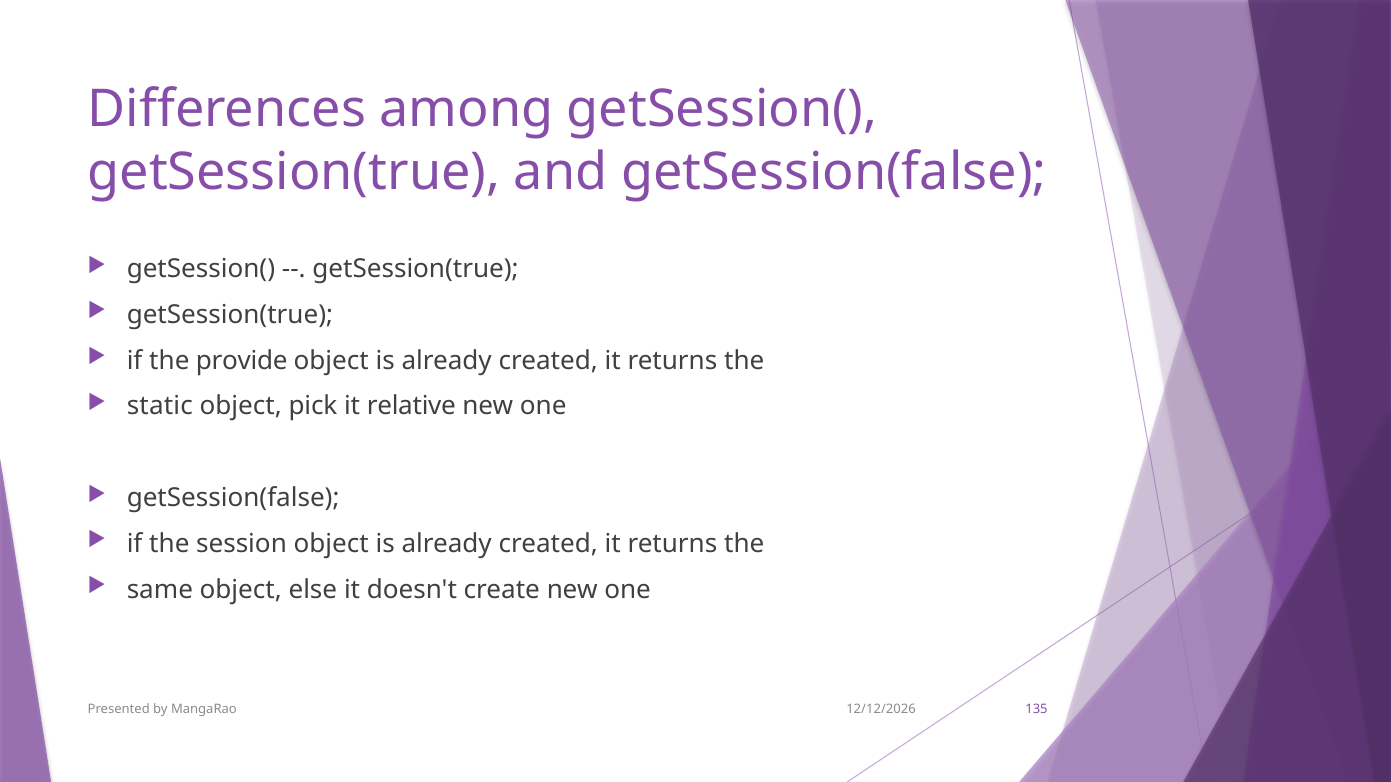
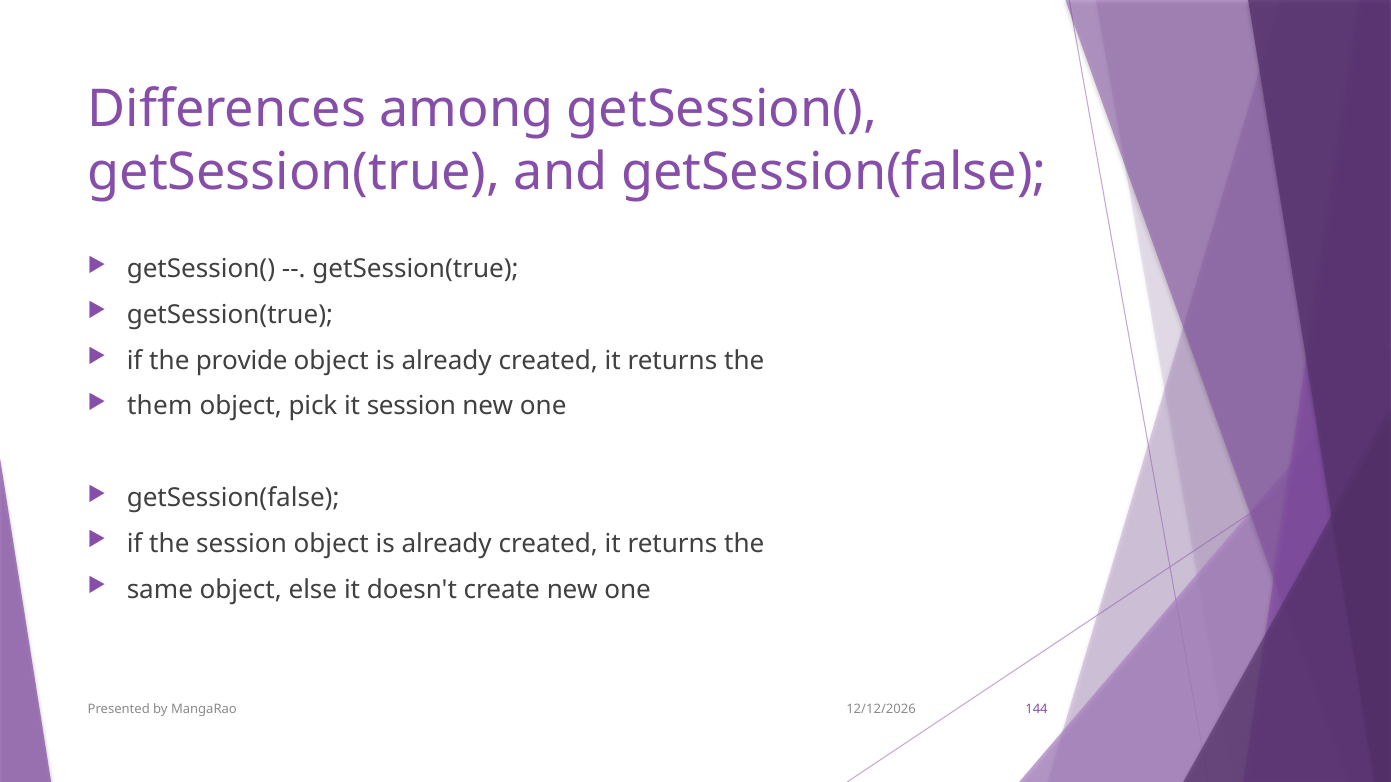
static: static -> them
it relative: relative -> session
135: 135 -> 144
